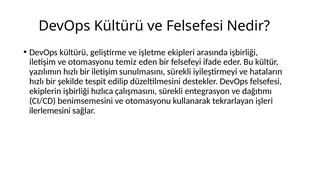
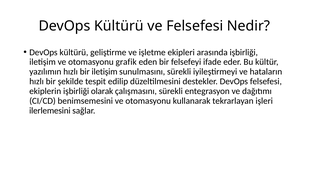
temiz: temiz -> grafik
hızlıca: hızlıca -> olarak
